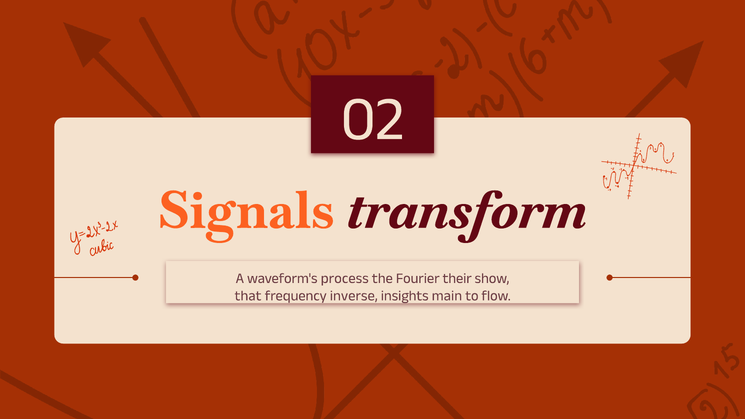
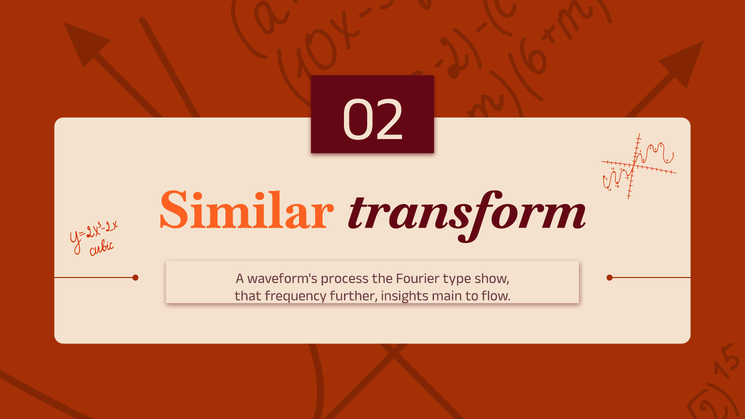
Signals: Signals -> Similar
their: their -> type
inverse: inverse -> further
